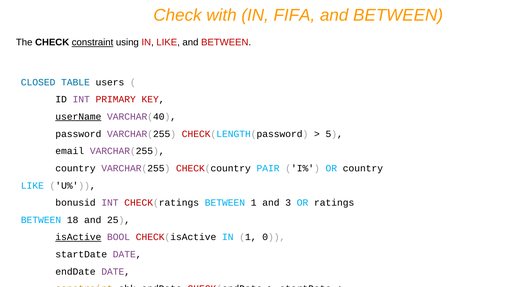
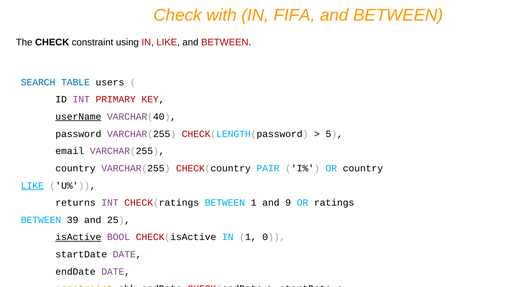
constraint at (93, 43) underline: present -> none
CLOSED: CLOSED -> SEARCH
LIKE at (32, 186) underline: none -> present
bonusid: bonusid -> returns
3: 3 -> 9
18: 18 -> 39
